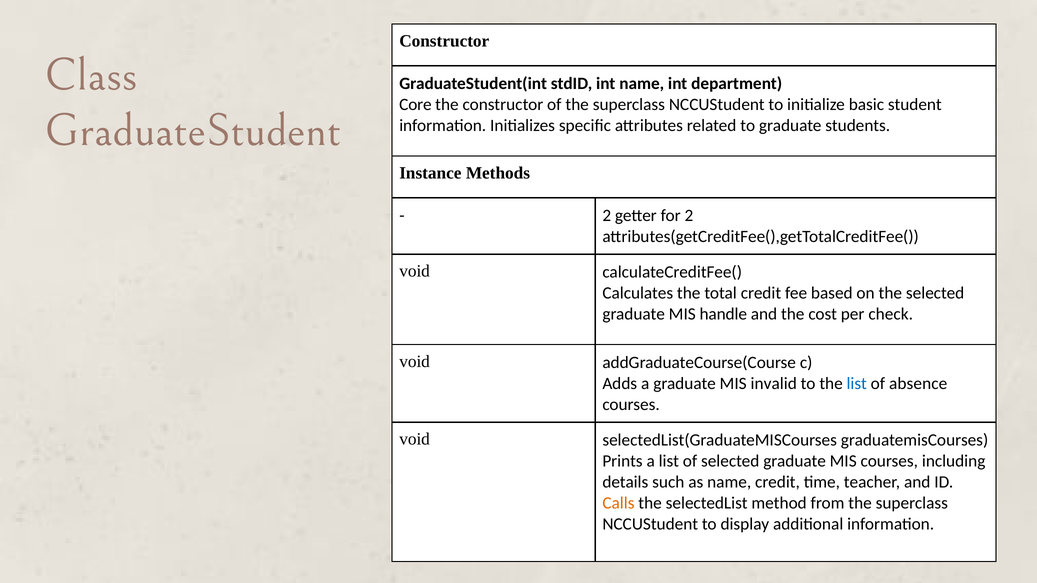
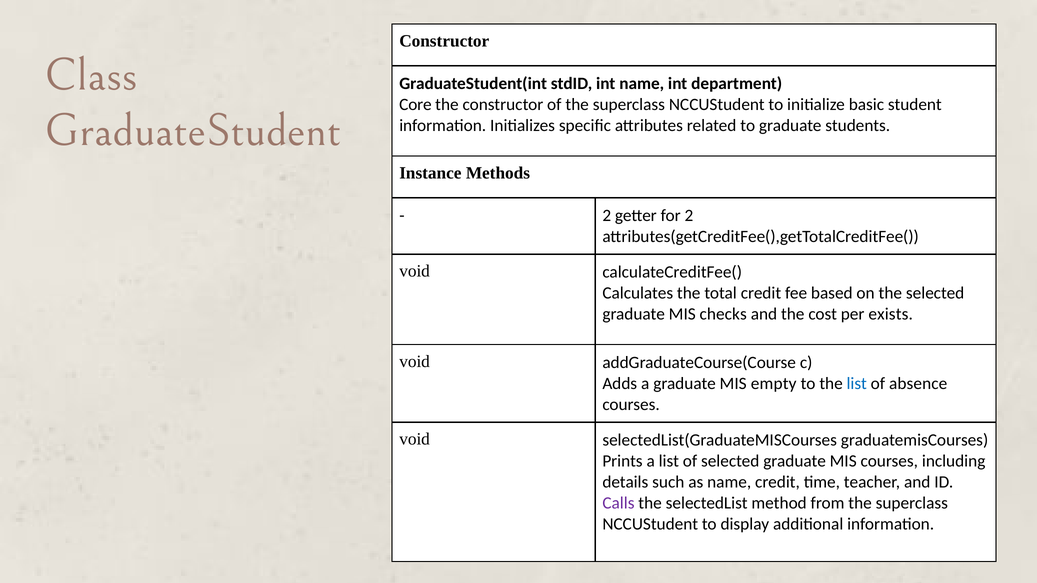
handle: handle -> checks
check: check -> exists
invalid: invalid -> empty
Calls colour: orange -> purple
